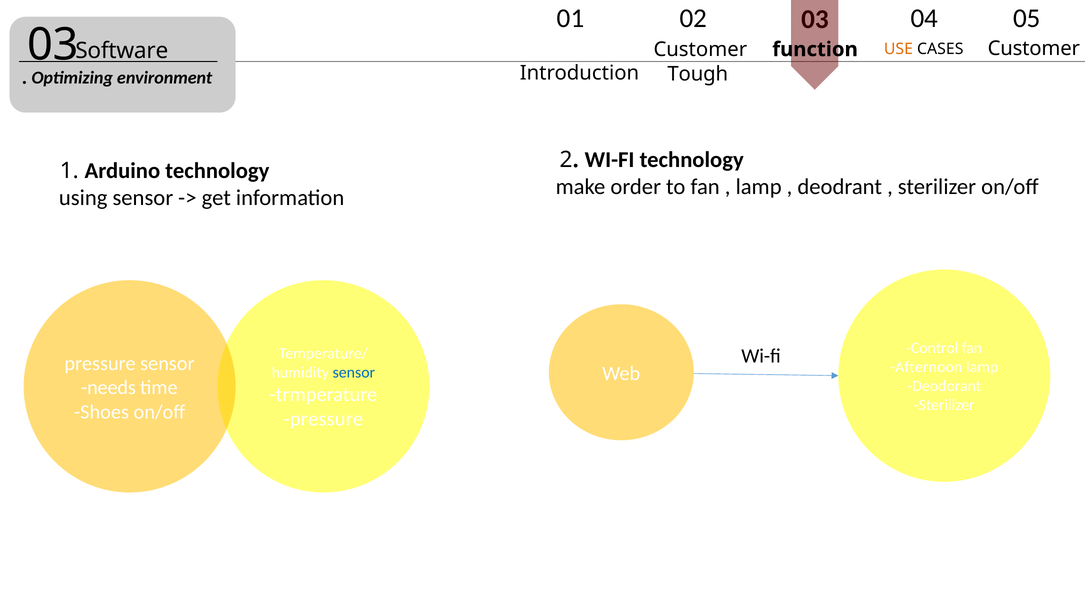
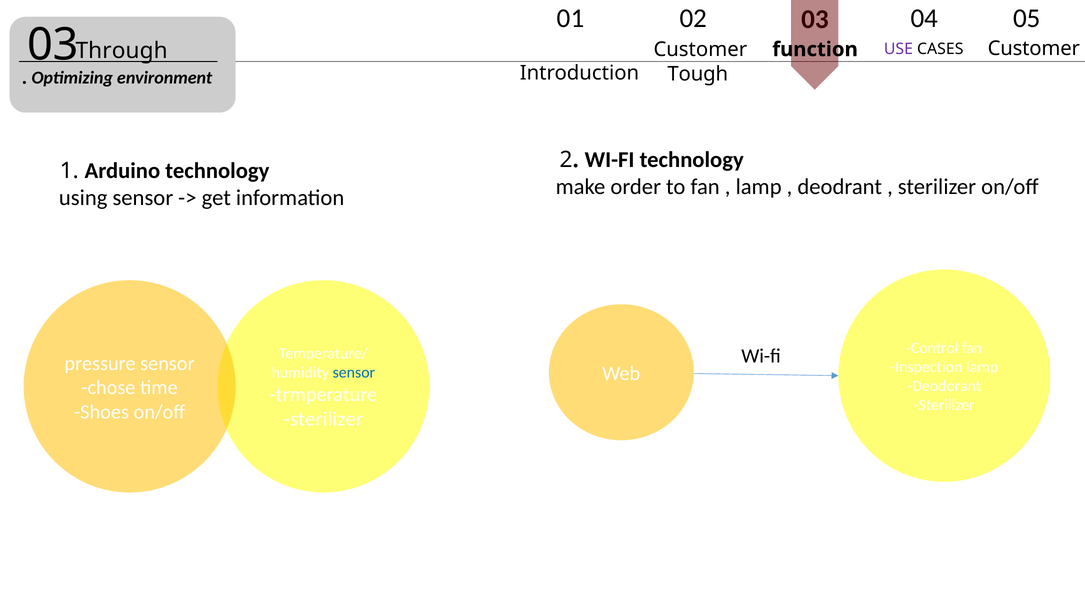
Software: Software -> Through
USE colour: orange -> purple
Afternoon: Afternoon -> Inspection
needs: needs -> chose
pressure at (323, 419): pressure -> sterilizer
